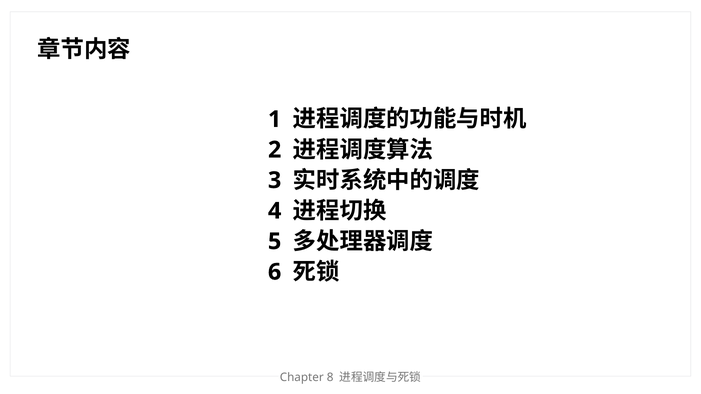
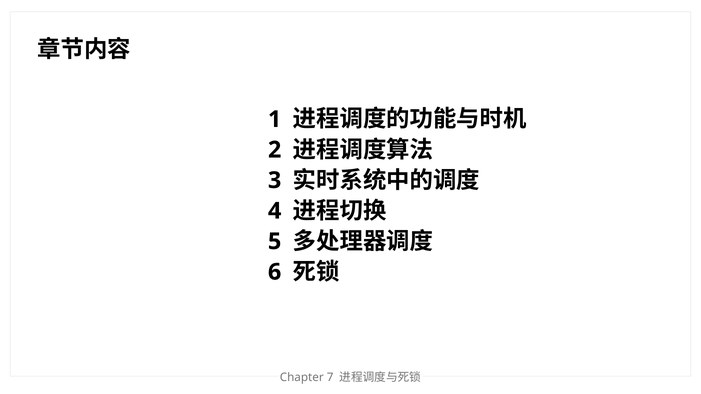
8: 8 -> 7
